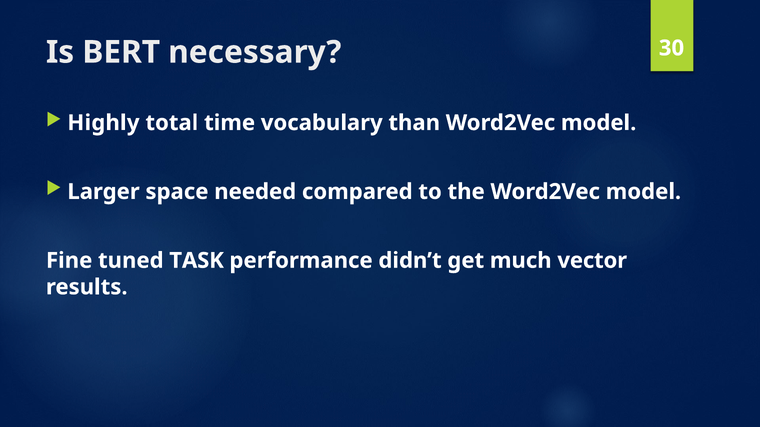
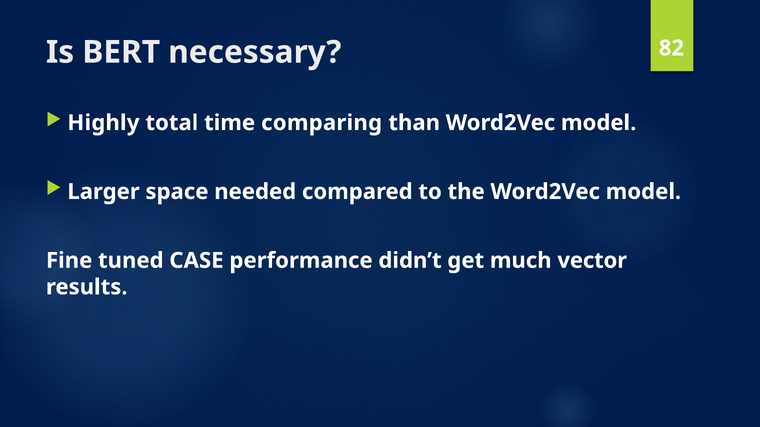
30: 30 -> 82
vocabulary: vocabulary -> comparing
TASK: TASK -> CASE
